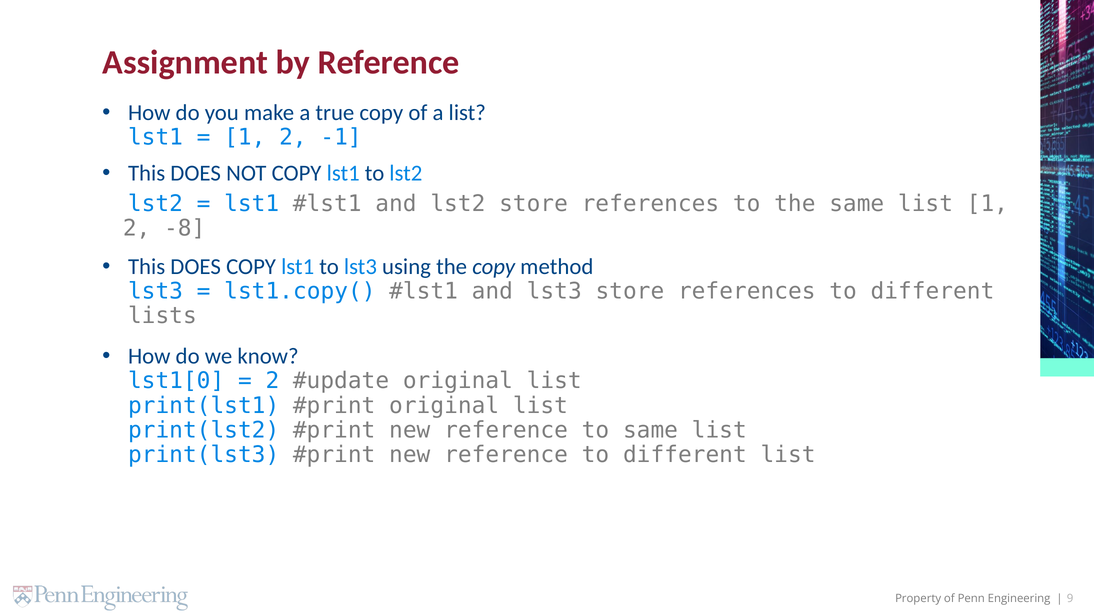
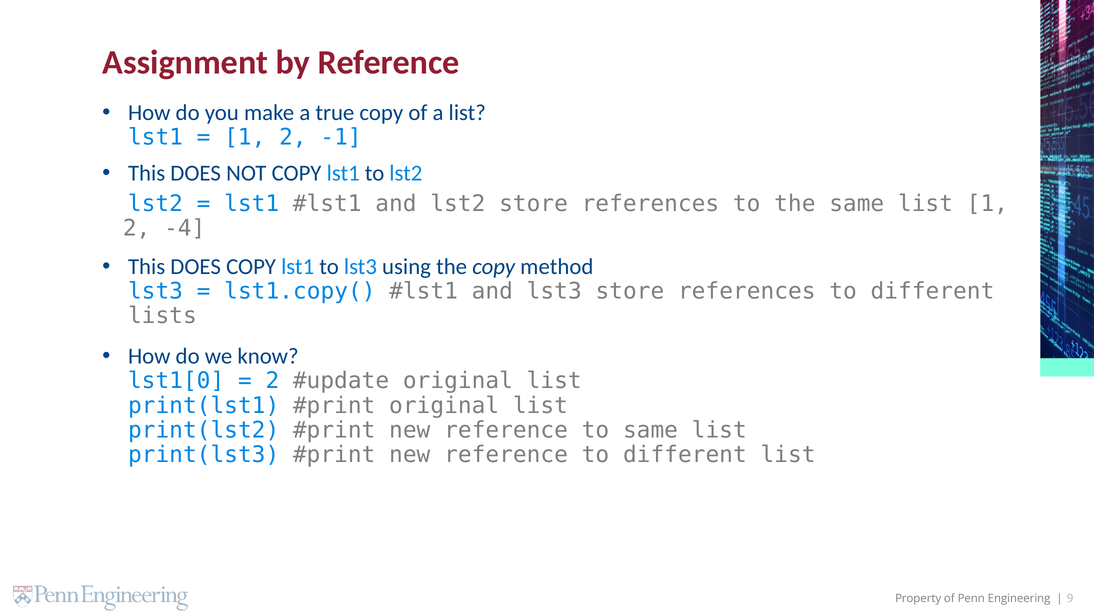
-8: -8 -> -4
